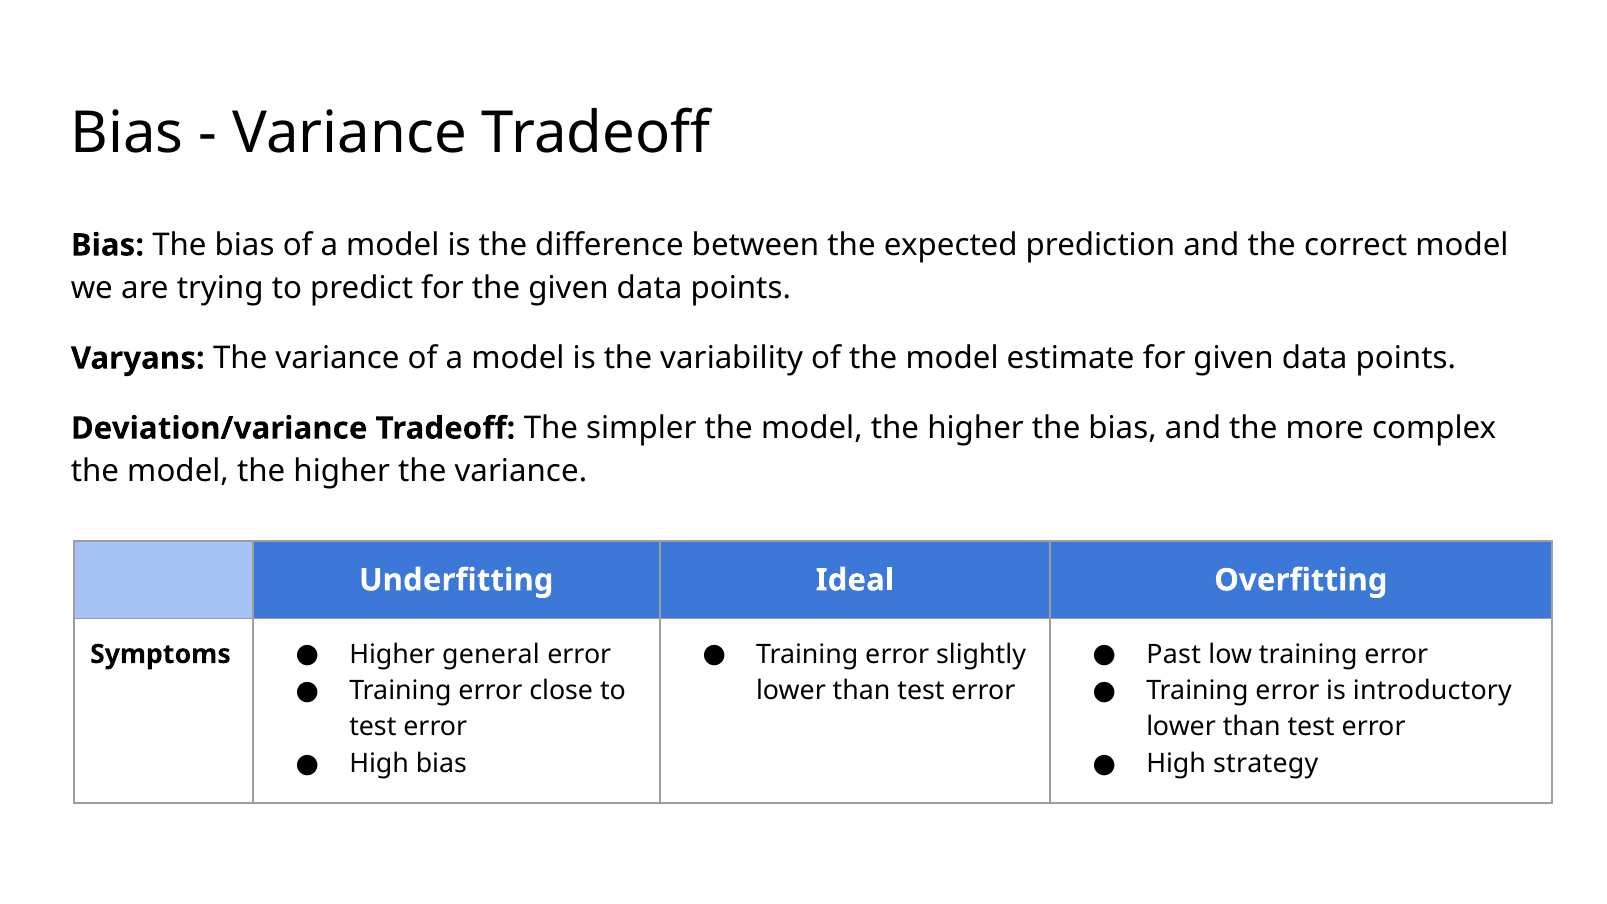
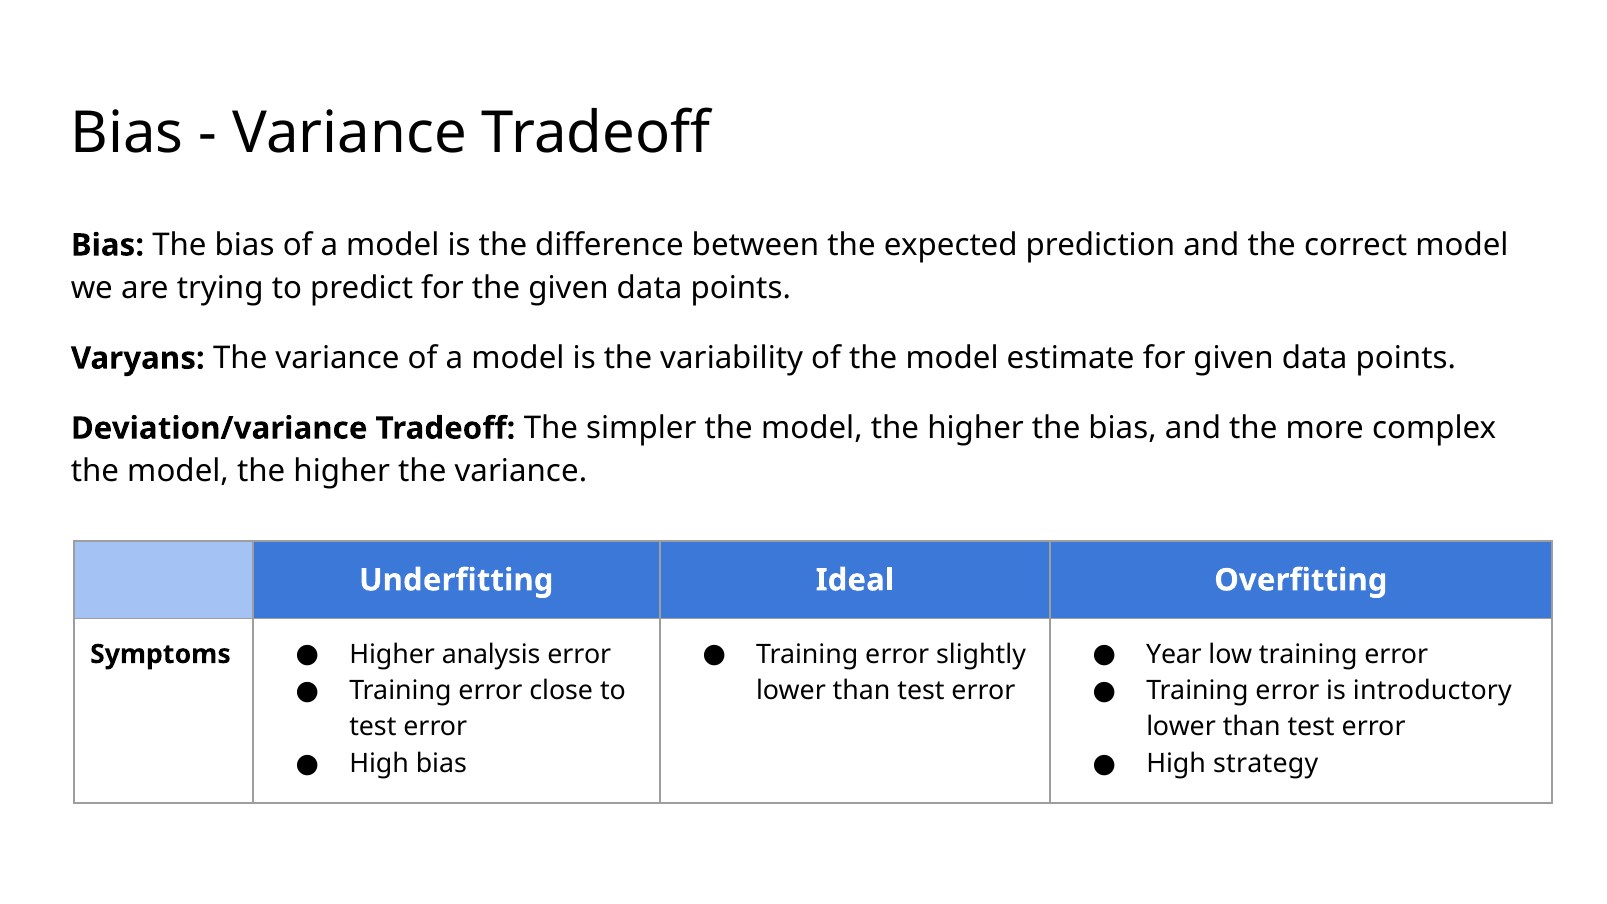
Past: Past -> Year
general: general -> analysis
